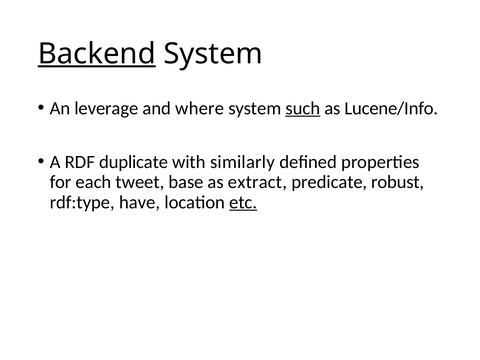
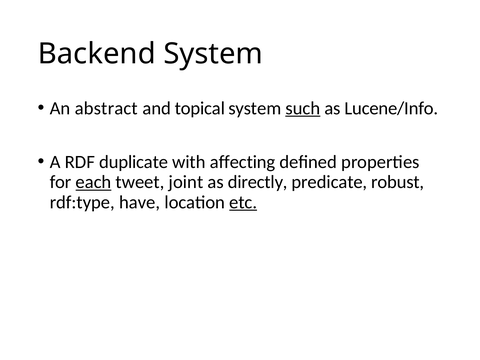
Backend underline: present -> none
leverage: leverage -> abstract
where: where -> topical
similarly: similarly -> affecting
each underline: none -> present
base: base -> joint
extract: extract -> directly
